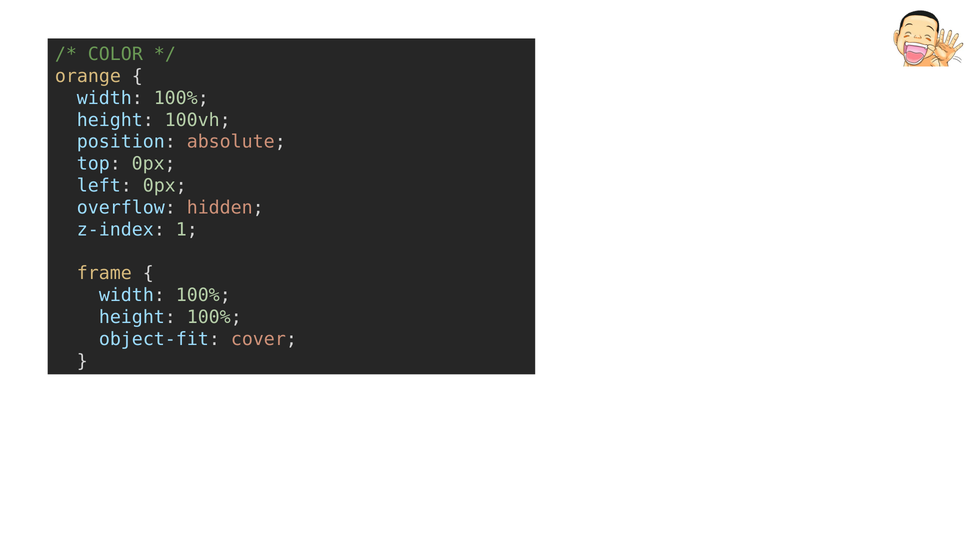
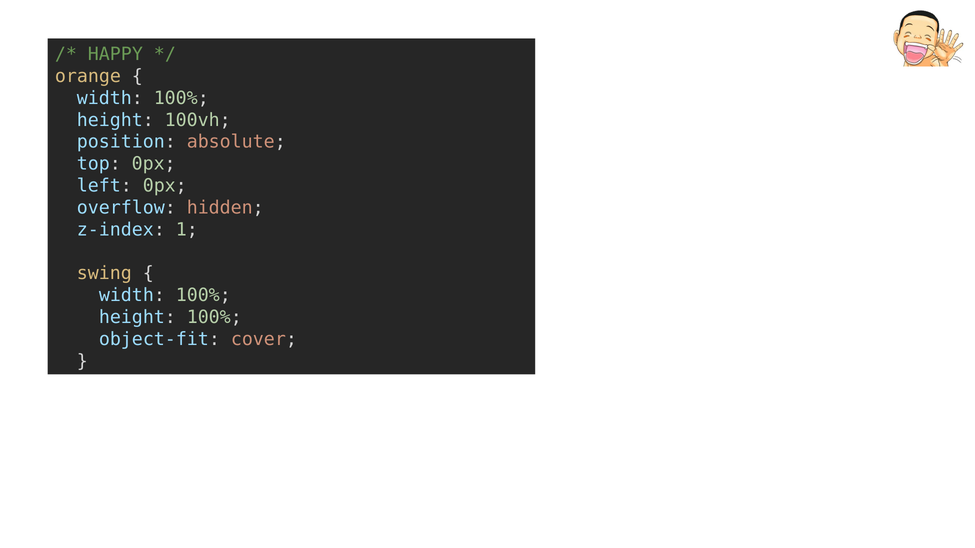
COLOR: COLOR -> HAPPY
frame: frame -> swing
